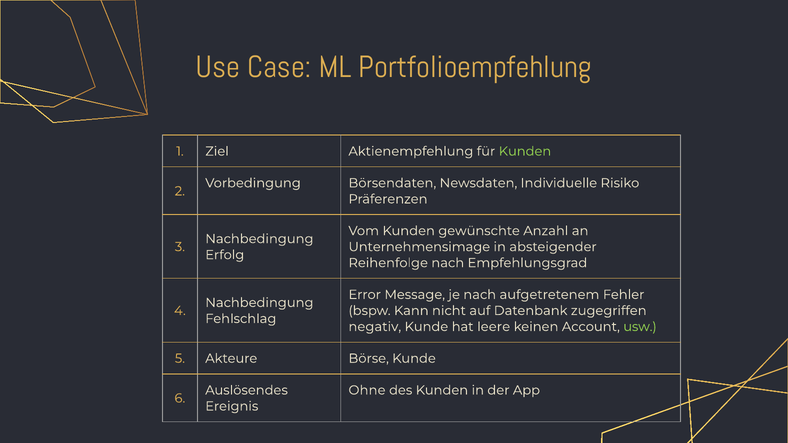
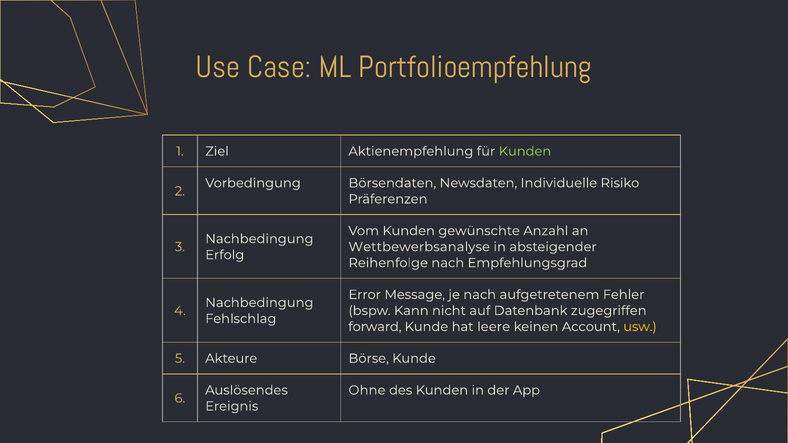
Unternehmensimage: Unternehmensimage -> Wettbewerbsanalyse
negativ: negativ -> forward
usw colour: light green -> yellow
